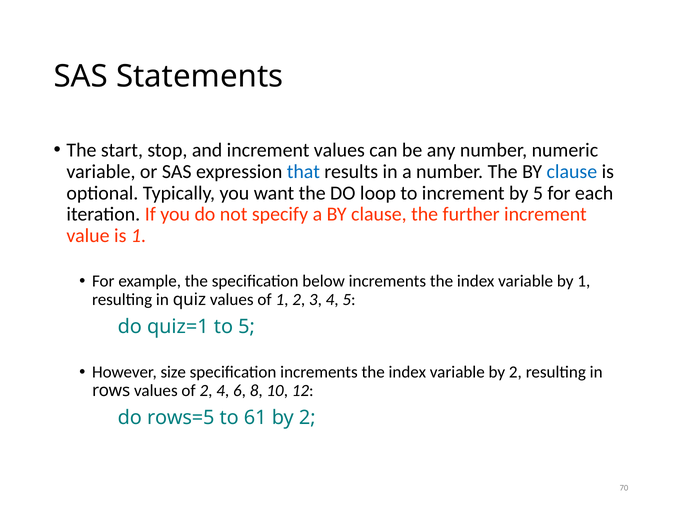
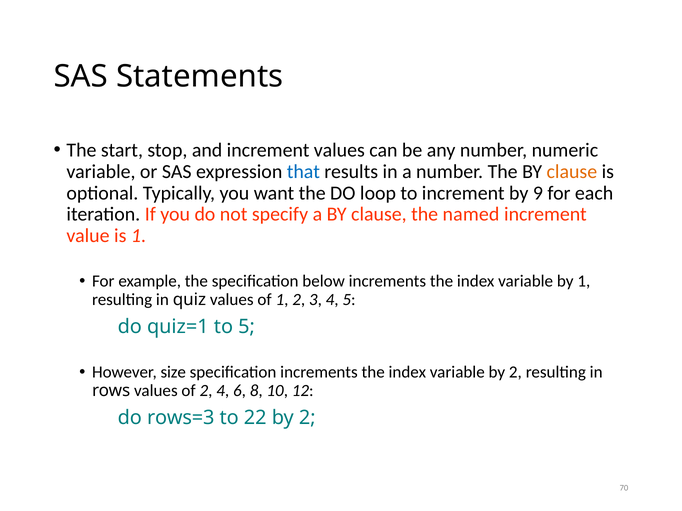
clause at (572, 172) colour: blue -> orange
by 5: 5 -> 9
further: further -> named
rows=5: rows=5 -> rows=3
61: 61 -> 22
